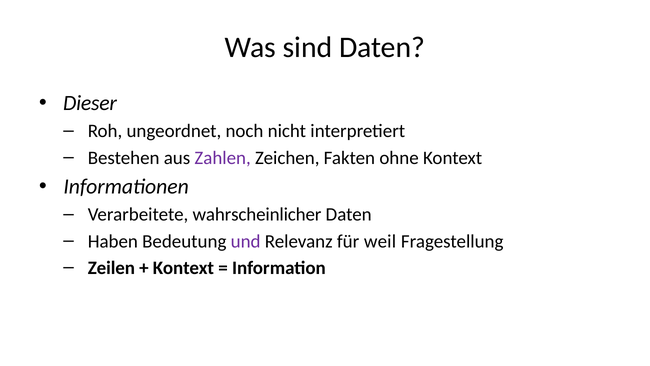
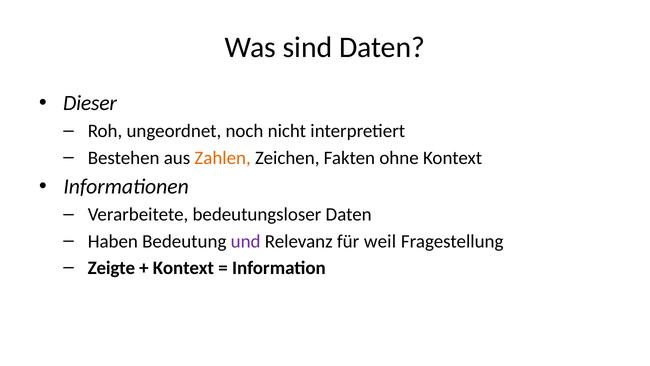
Zahlen colour: purple -> orange
wahrscheinlicher: wahrscheinlicher -> bedeutungsloser
Zeilen: Zeilen -> Zeigte
